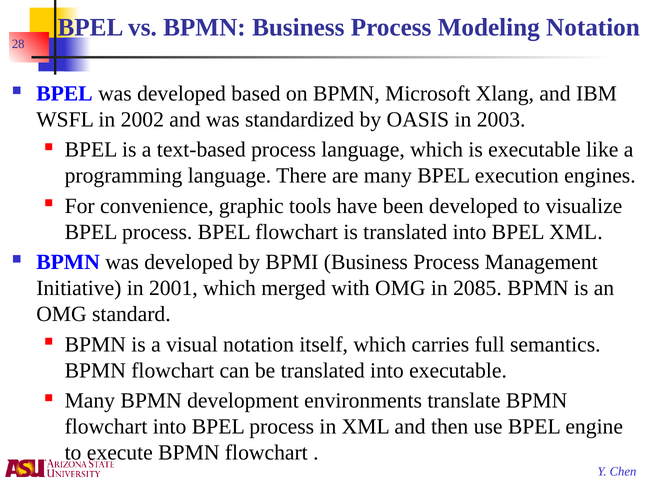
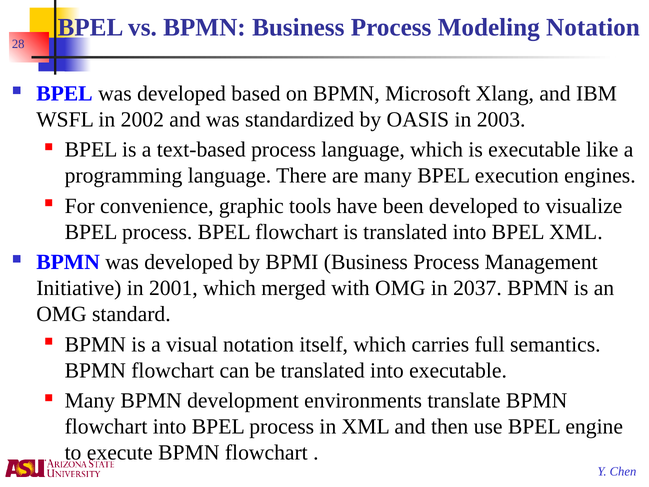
2085: 2085 -> 2037
